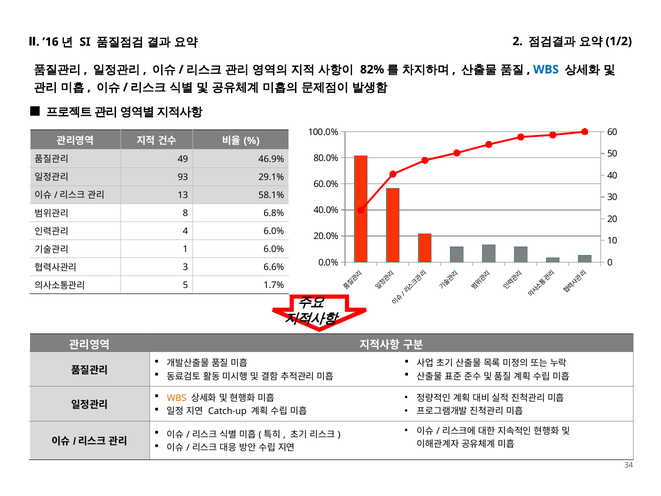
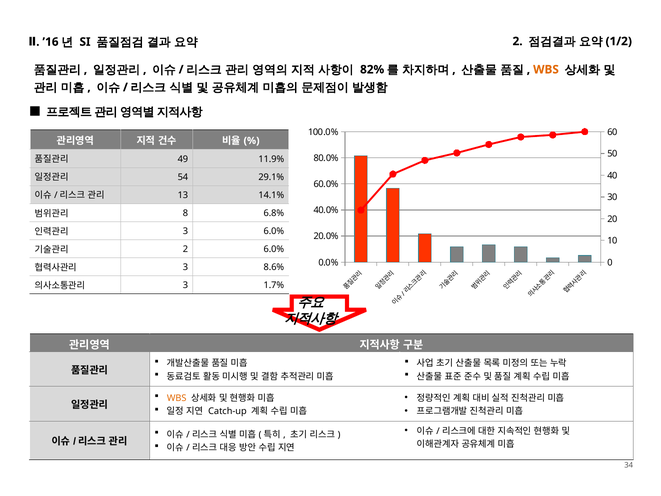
WBS at (546, 69) colour: blue -> orange
46.9%: 46.9% -> 11.9%
93: 93 -> 54
58.1%: 58.1% -> 14.1%
4 at (185, 231): 4 -> 3
1 at (185, 249): 1 -> 2
6.6%: 6.6% -> 8.6%
5 at (185, 285): 5 -> 3
